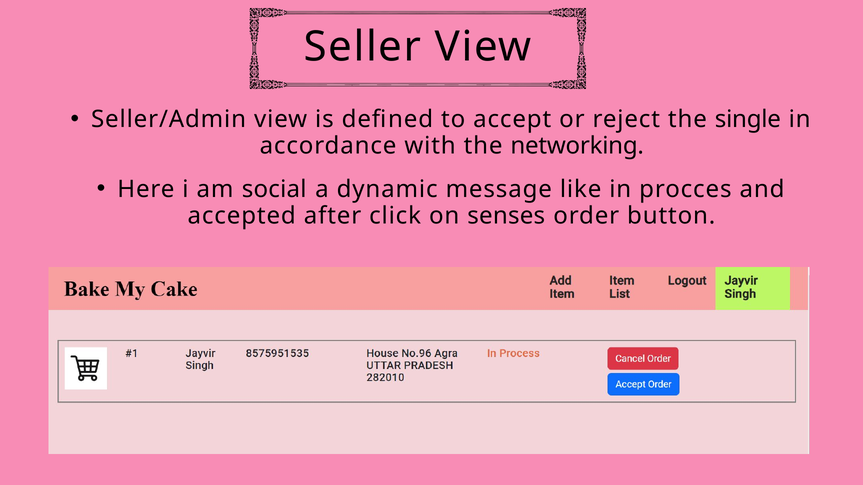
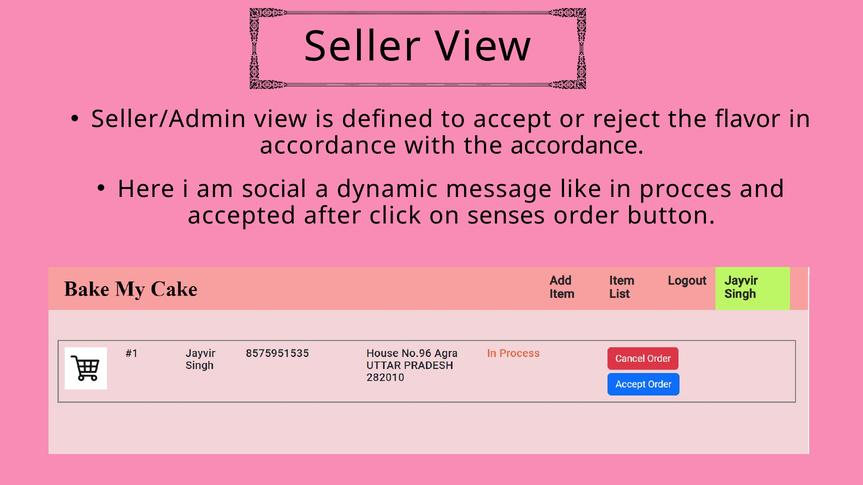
single: single -> flavor
the networking: networking -> accordance
